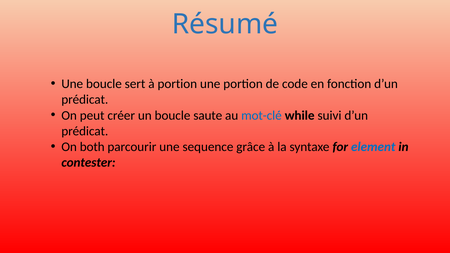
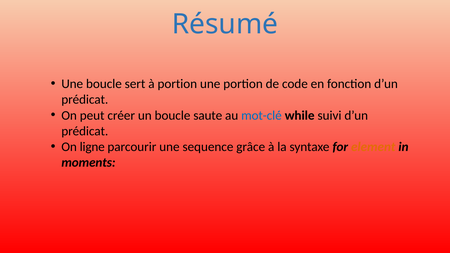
both: both -> ligne
element colour: blue -> orange
contester: contester -> moments
